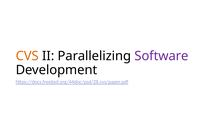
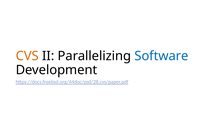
Software colour: purple -> blue
